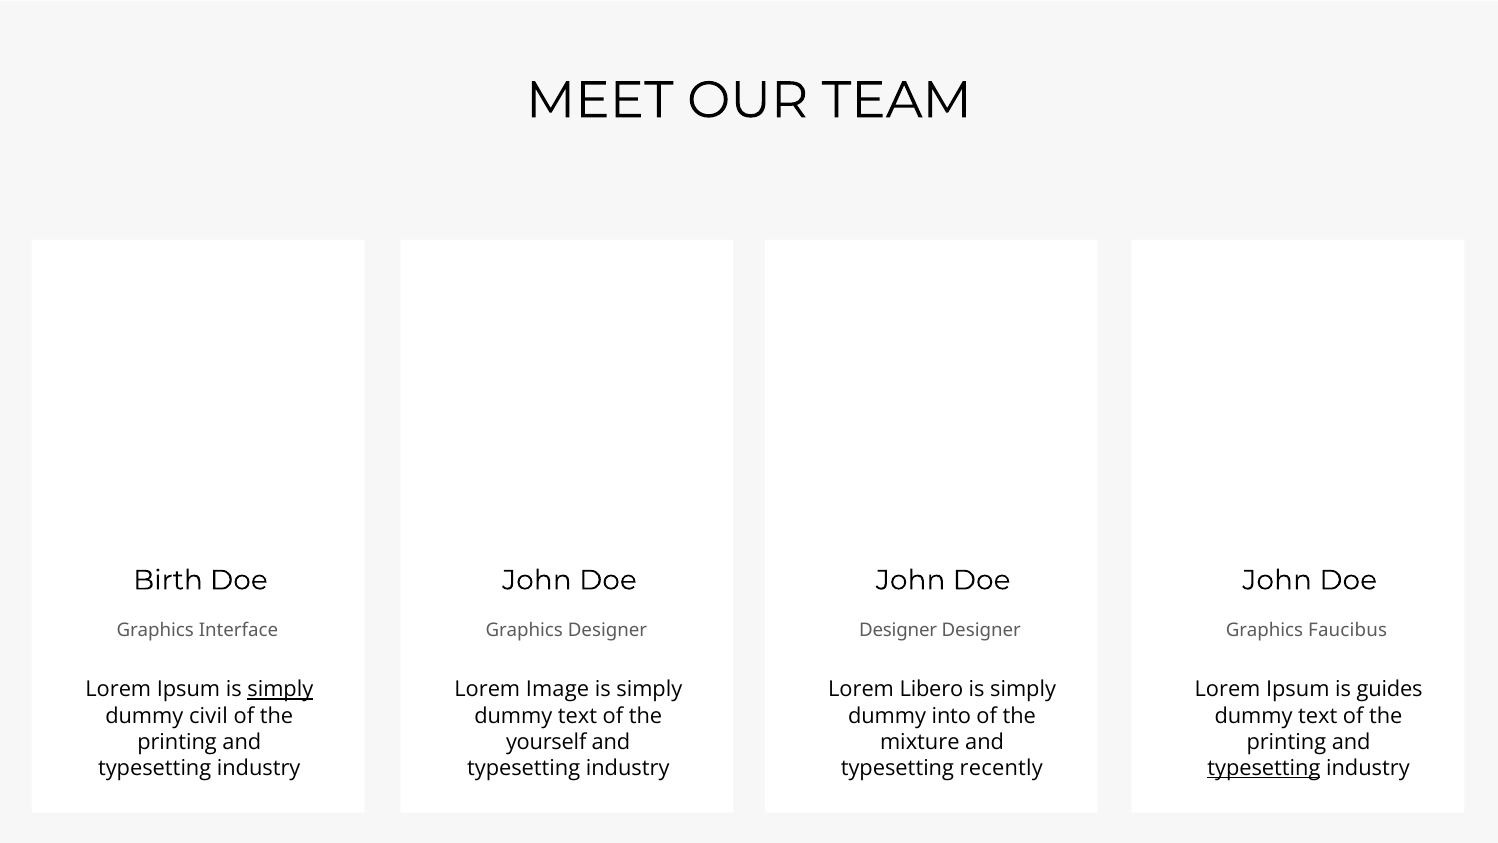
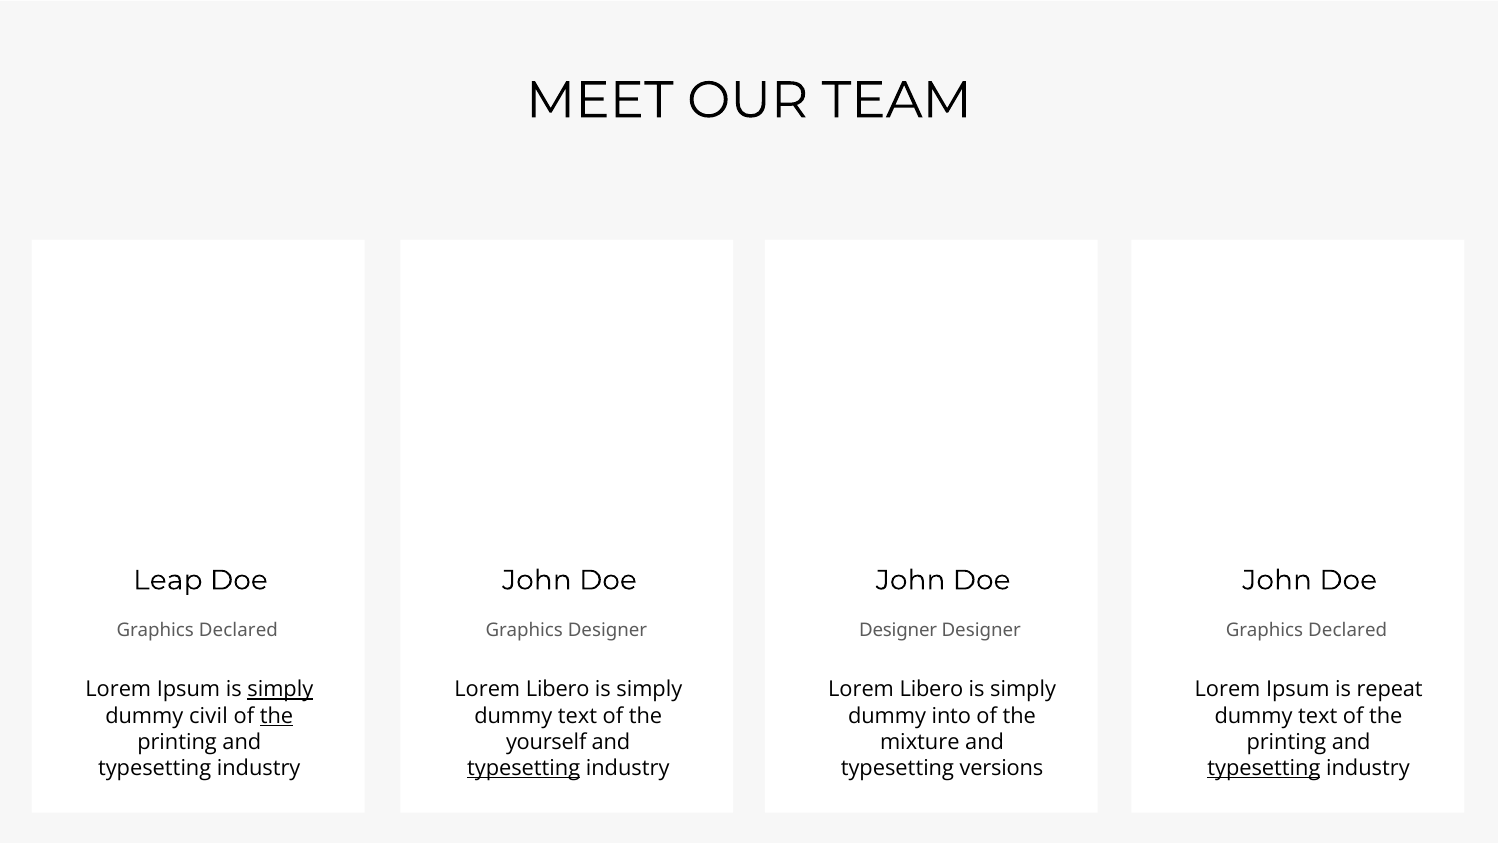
Birth: Birth -> Leap
Interface at (238, 630): Interface -> Declared
Faucibus at (1348, 630): Faucibus -> Declared
Image at (557, 689): Image -> Libero
guides: guides -> repeat
the at (277, 716) underline: none -> present
typesetting at (524, 768) underline: none -> present
recently: recently -> versions
